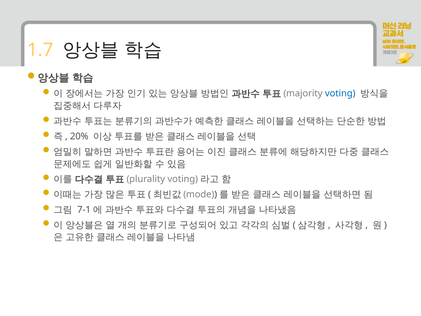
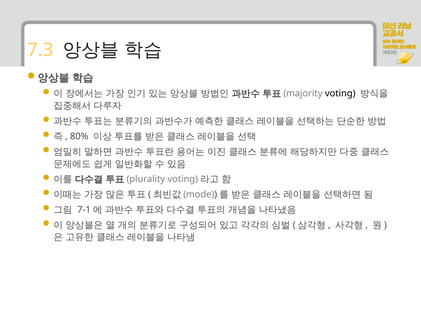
1.7: 1.7 -> 7.3
voting colour: blue -> black
20%: 20% -> 80%
